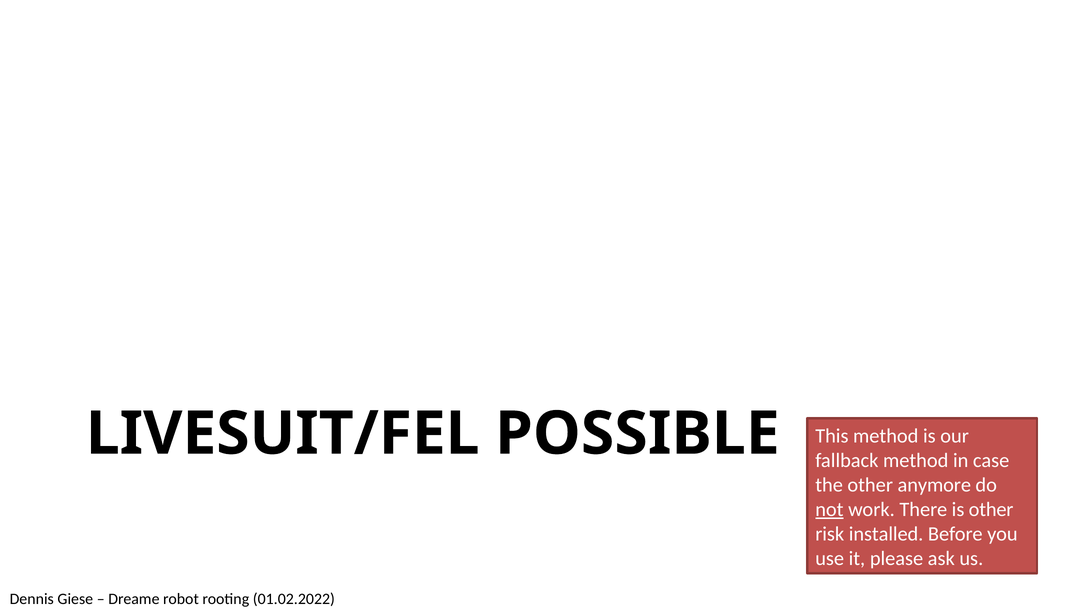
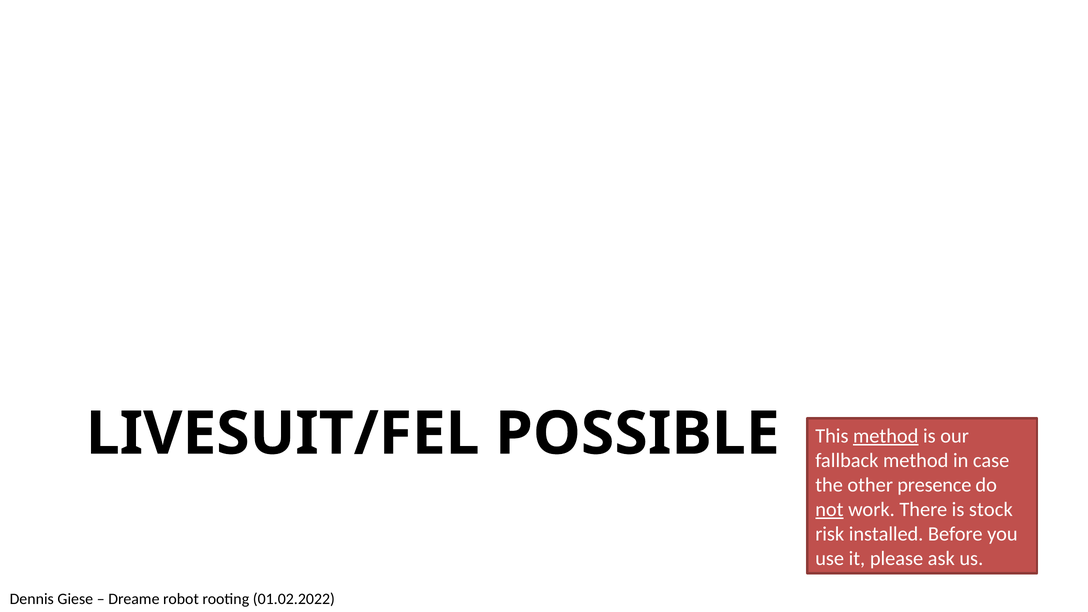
method at (886, 436) underline: none -> present
anymore: anymore -> presence
is other: other -> stock
